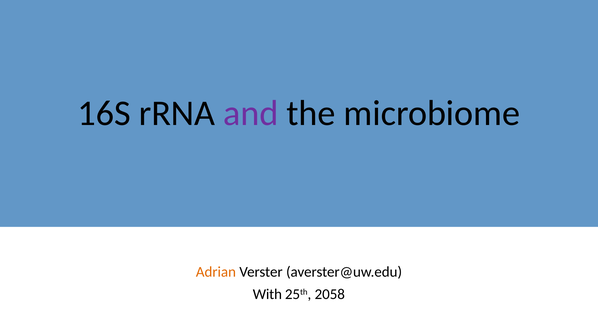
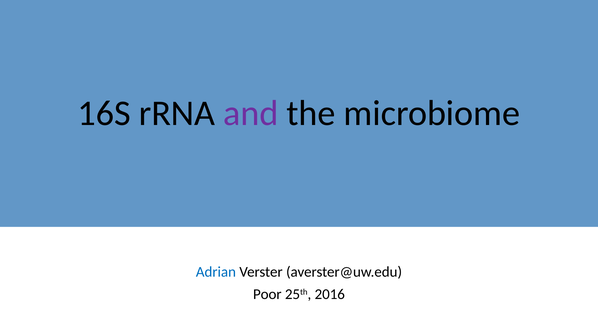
Adrian colour: orange -> blue
With: With -> Poor
2058: 2058 -> 2016
